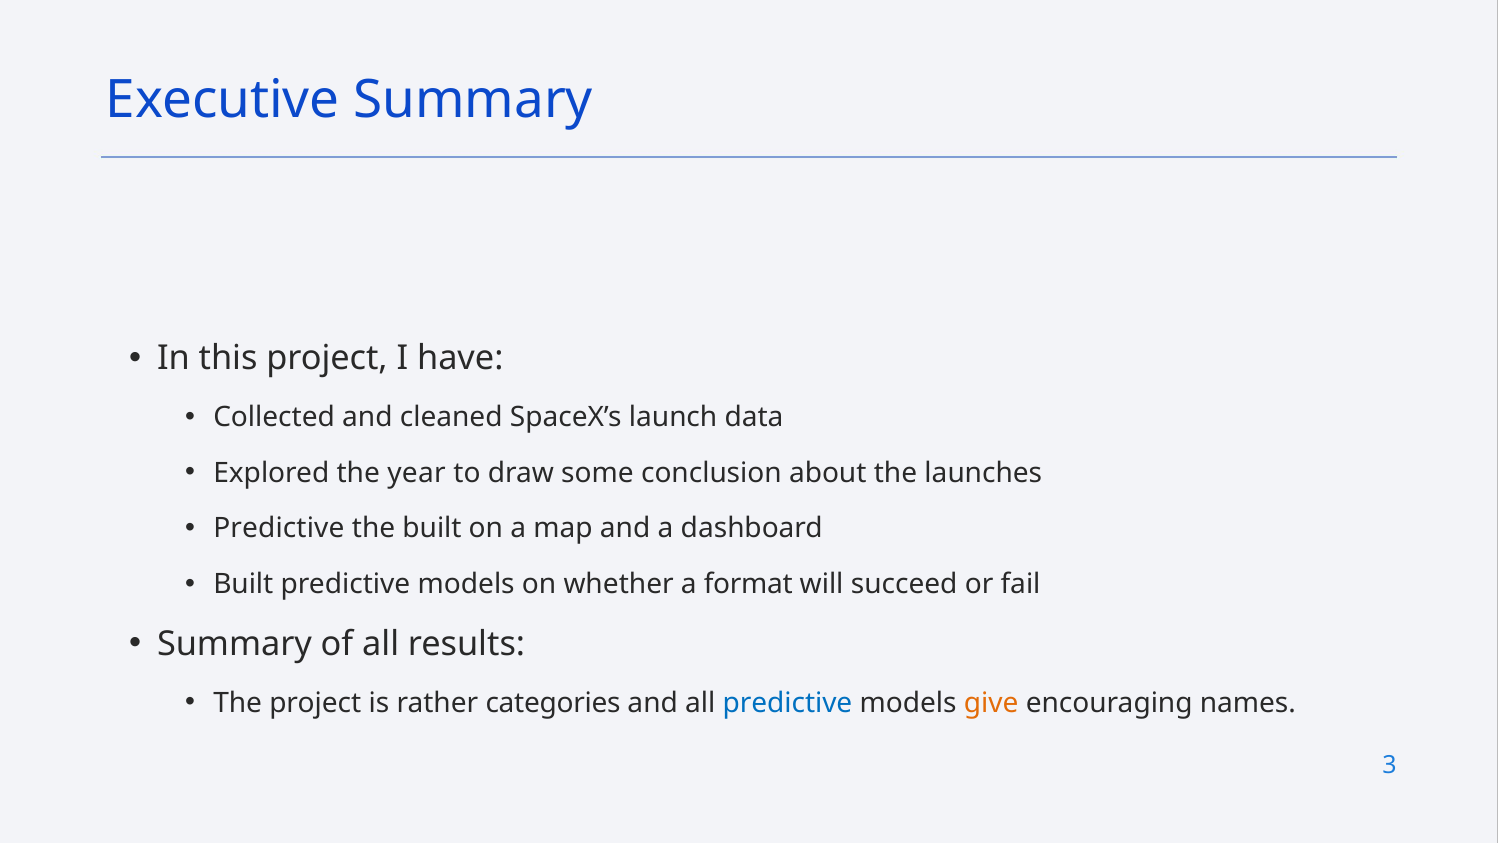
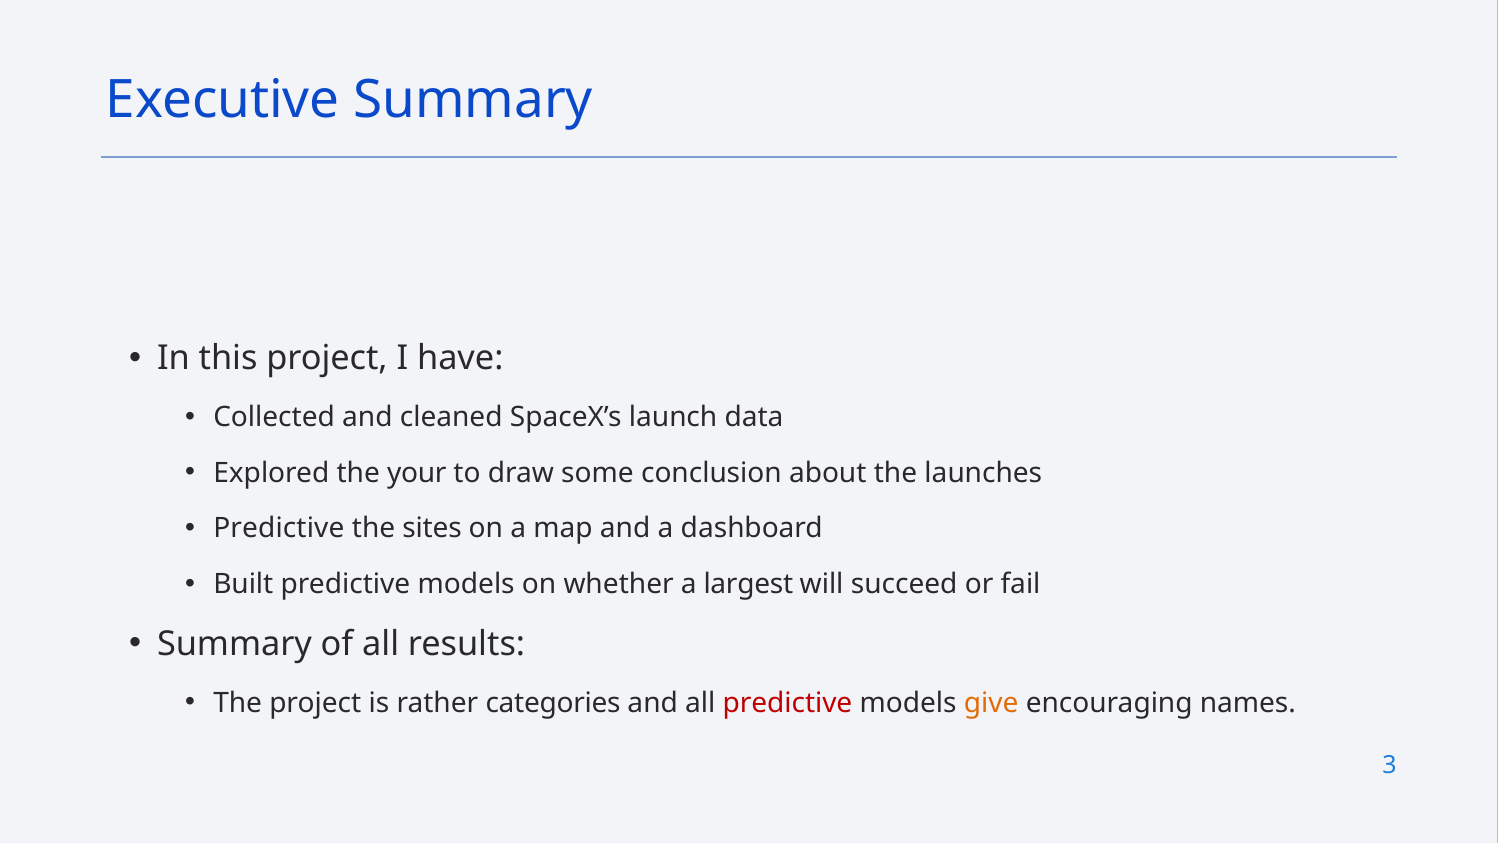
year: year -> your
the built: built -> sites
format: format -> largest
predictive at (788, 703) colour: blue -> red
